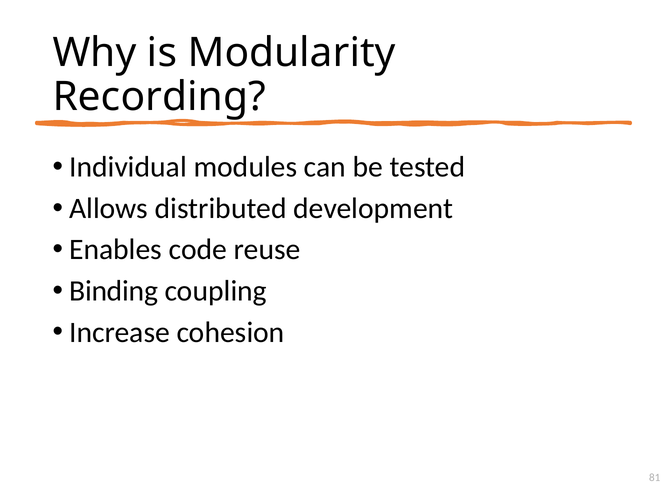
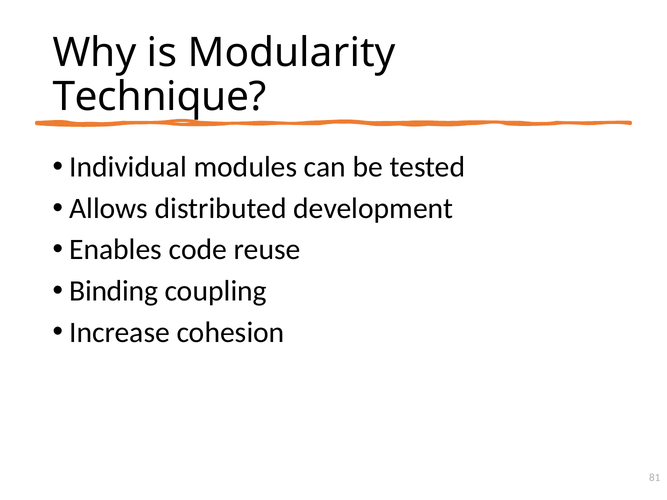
Recording: Recording -> Technique
